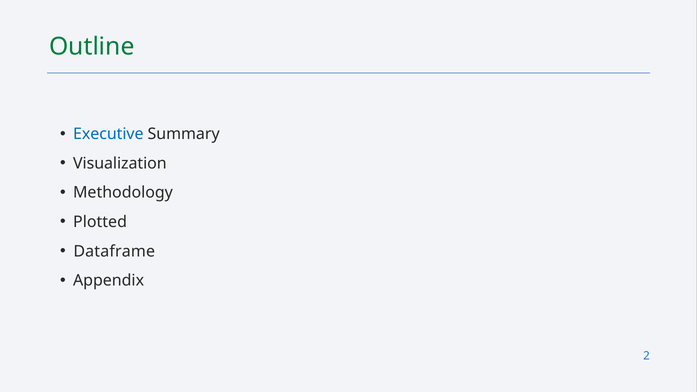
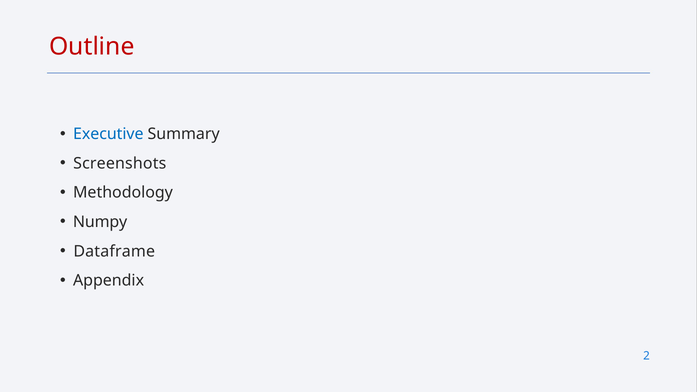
Outline colour: green -> red
Visualization: Visualization -> Screenshots
Plotted: Plotted -> Numpy
